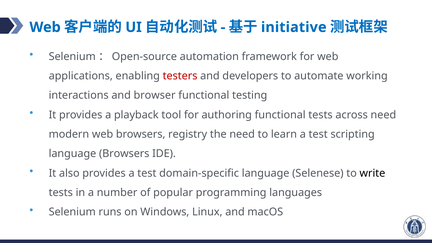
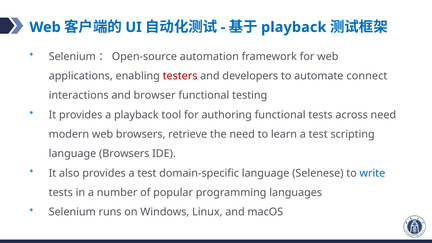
initiative at (294, 27): initiative -> playback
working: working -> connect
registry: registry -> retrieve
write colour: black -> blue
